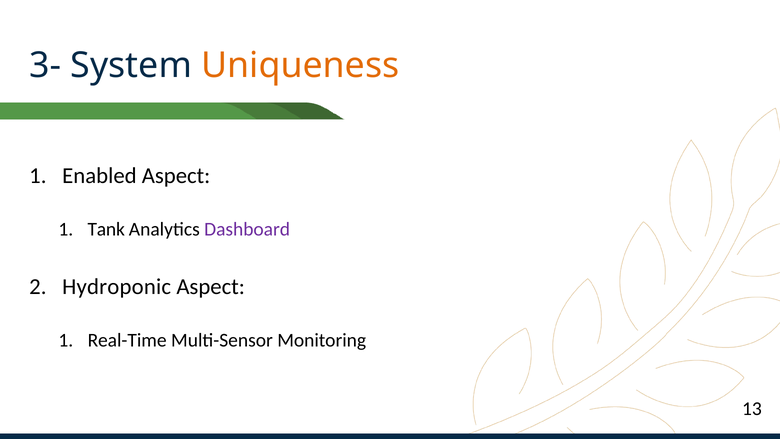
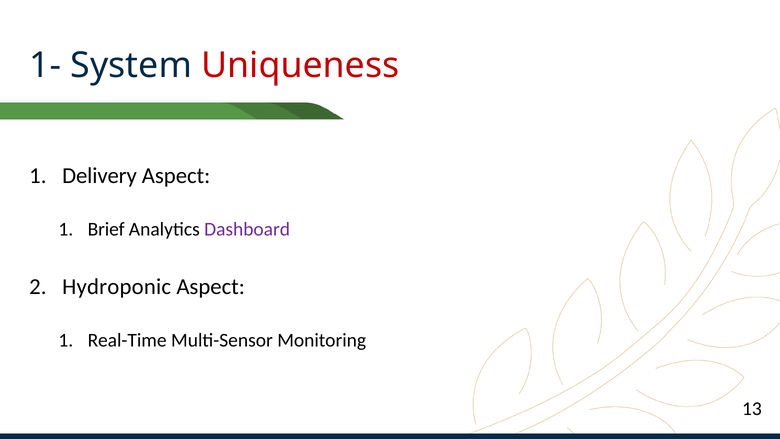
3-: 3- -> 1-
Uniqueness colour: orange -> red
Enabled: Enabled -> Delivery
Tank: Tank -> Brief
